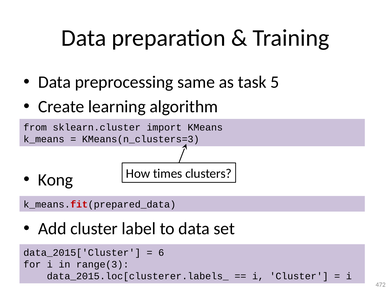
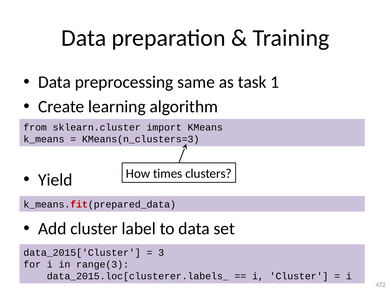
5: 5 -> 1
Kong: Kong -> Yield
6: 6 -> 3
